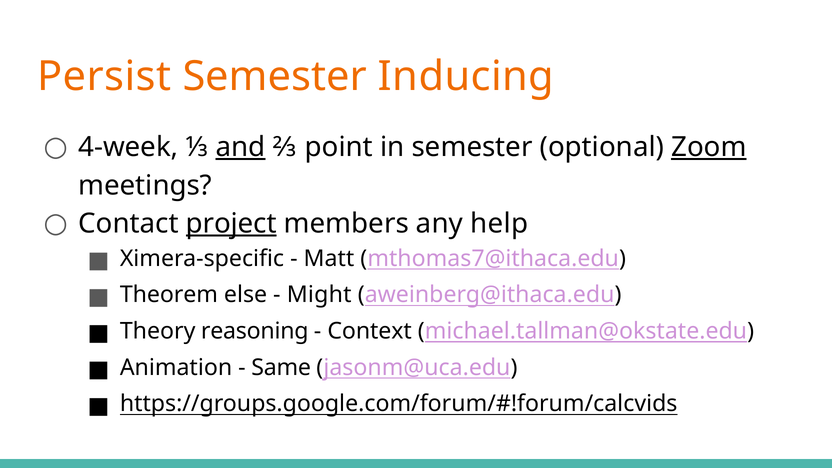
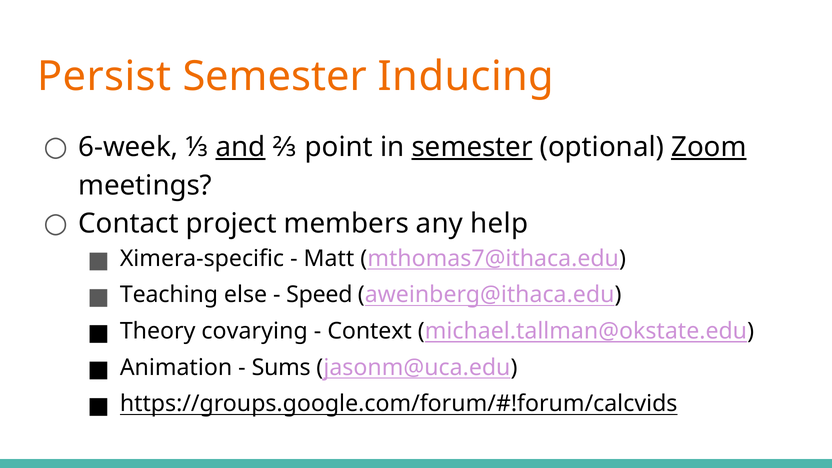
4-week: 4-week -> 6-week
semester at (472, 147) underline: none -> present
project underline: present -> none
Theorem: Theorem -> Teaching
Might: Might -> Speed
reasoning: reasoning -> covarying
Same: Same -> Sums
